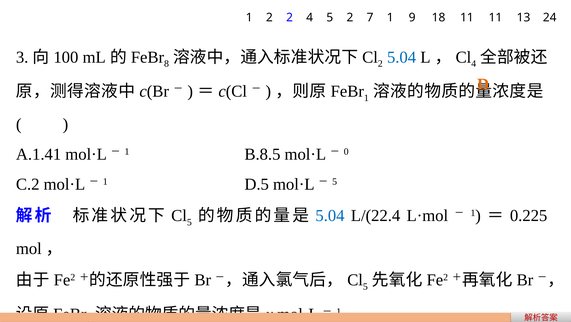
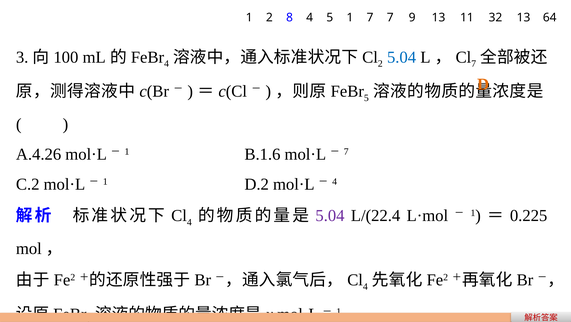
2 2: 2 -> 8
5 2: 2 -> 1
7 1: 1 -> 7
9 18: 18 -> 13
11 11: 11 -> 32
24: 24 -> 64
8 at (167, 64): 8 -> 4
4 at (474, 64): 4 -> 7
1 at (366, 98): 1 -> 5
A.1.41: A.1.41 -> A.4.26
B.8.5: B.8.5 -> B.1.6
0 at (346, 151): 0 -> 7
D.5: D.5 -> D.2
5 at (335, 181): 5 -> 4
5 at (189, 222): 5 -> 4
5.04 at (330, 215) colour: blue -> purple
5 at (365, 286): 5 -> 4
